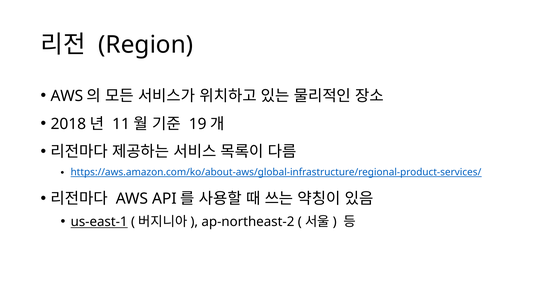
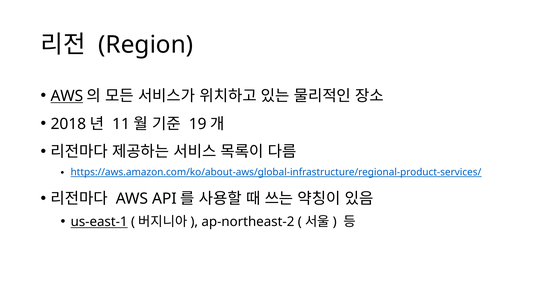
AWS at (67, 96) underline: none -> present
